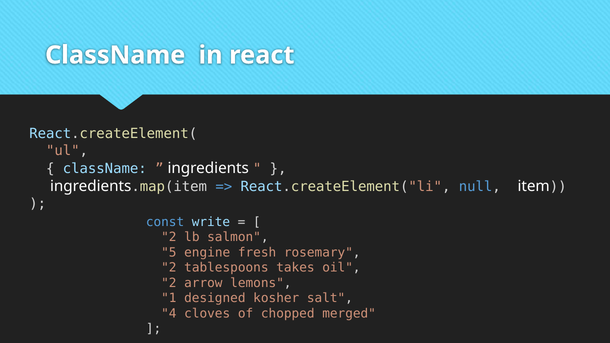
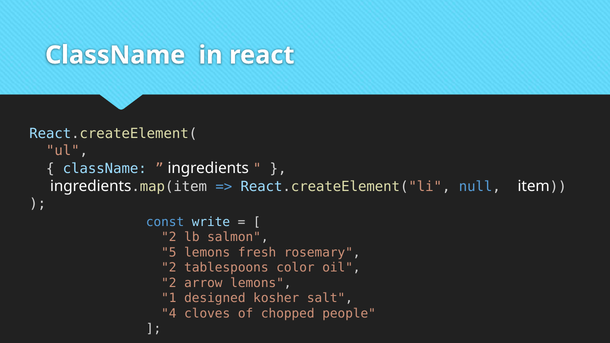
5 engine: engine -> lemons
takes: takes -> color
merged: merged -> people
